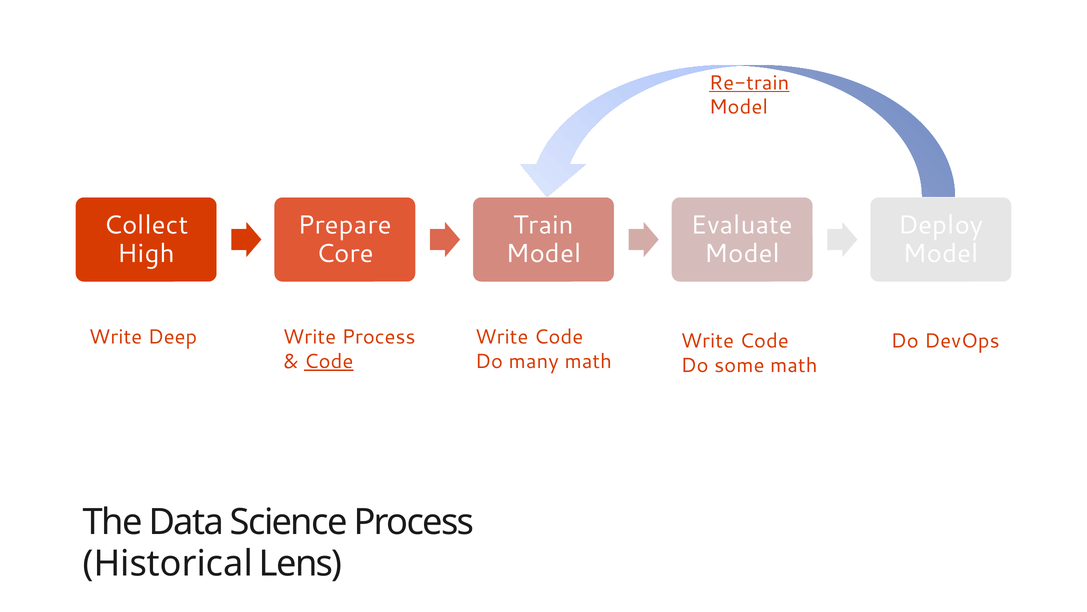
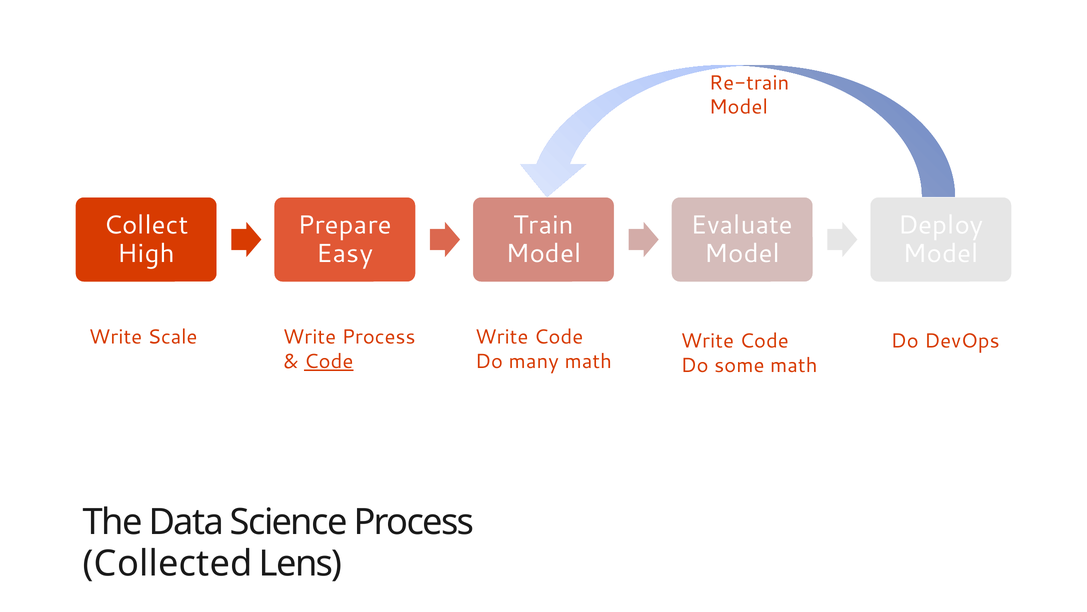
Re-train underline: present -> none
Core: Core -> Easy
Deep: Deep -> Scale
Historical: Historical -> Collected
